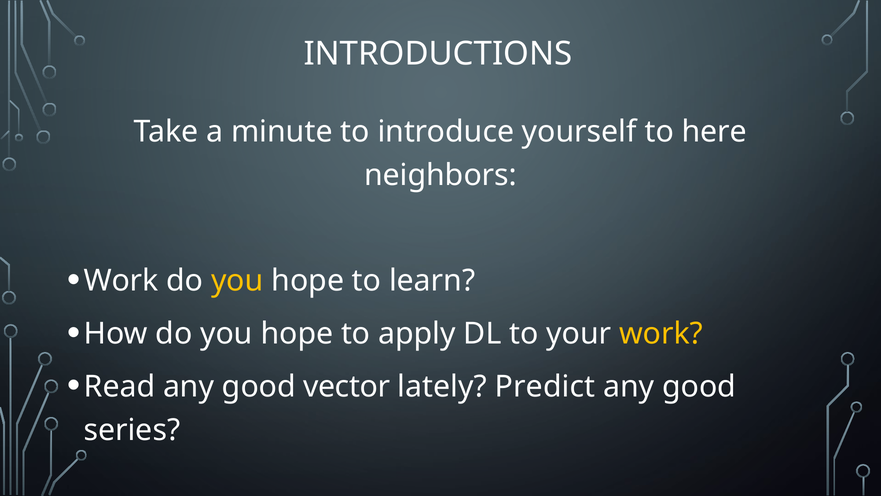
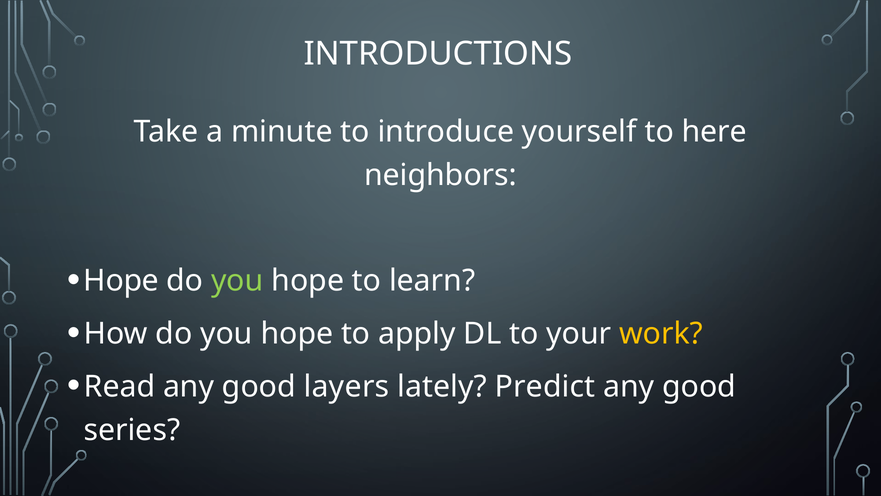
Work at (121, 281): Work -> Hope
you at (237, 281) colour: yellow -> light green
vector: vector -> layers
